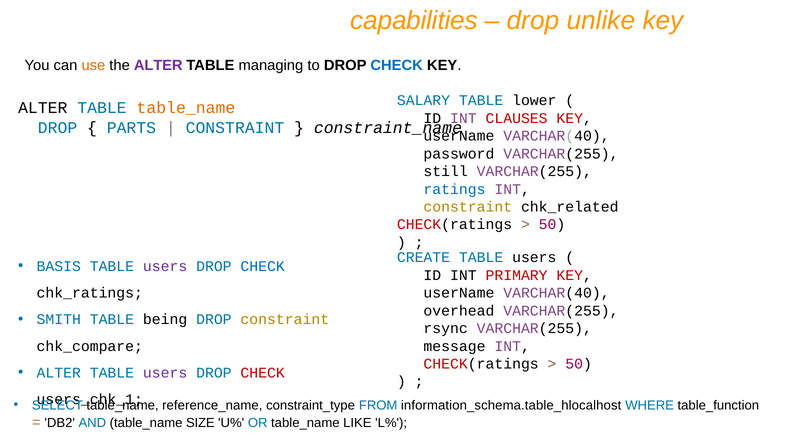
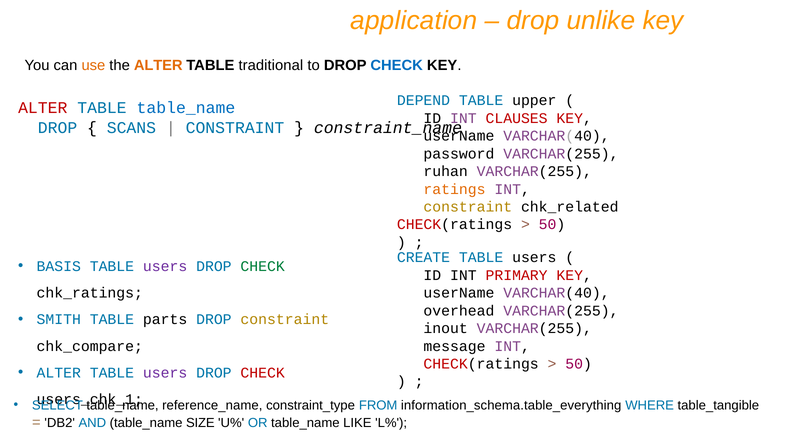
capabilities: capabilities -> application
ALTER at (158, 66) colour: purple -> orange
managing: managing -> traditional
SALARY: SALARY -> DEPEND
lower: lower -> upper
ALTER at (43, 108) colour: black -> red
table_name at (186, 108) colour: orange -> blue
PARTS: PARTS -> SCANS
still: still -> ruhan
ratings colour: blue -> orange
CHECK at (263, 267) colour: blue -> green
being: being -> parts
rsync: rsync -> inout
information_schema.table_hlocalhost: information_schema.table_hlocalhost -> information_schema.table_everything
table_function: table_function -> table_tangible
